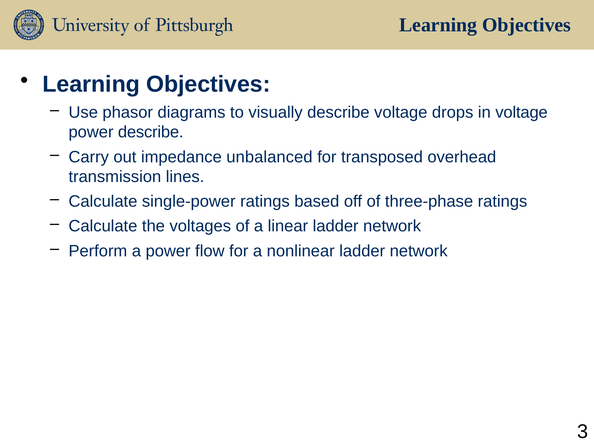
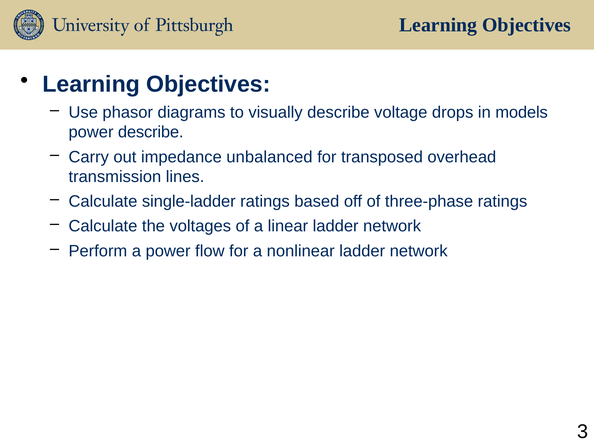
in voltage: voltage -> models
single-power: single-power -> single-ladder
